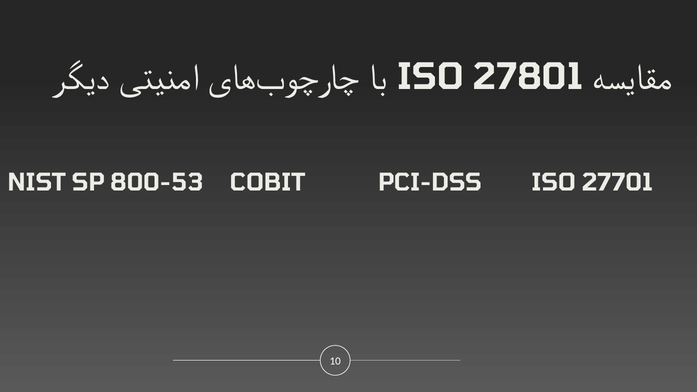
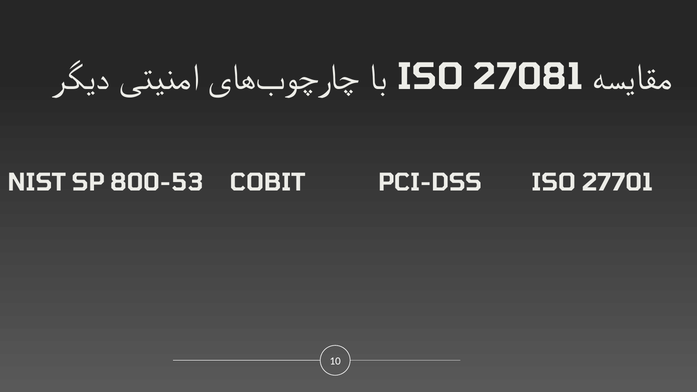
27801: 27801 -> 27081
